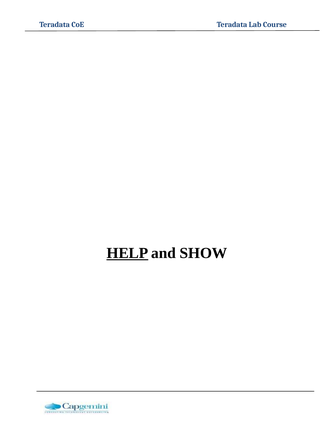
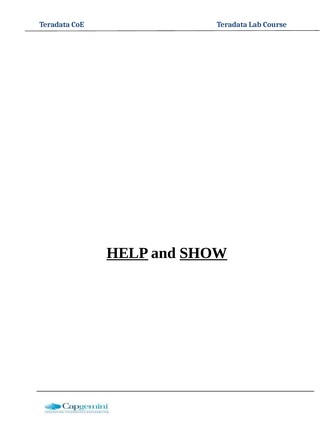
SHOW underline: none -> present
